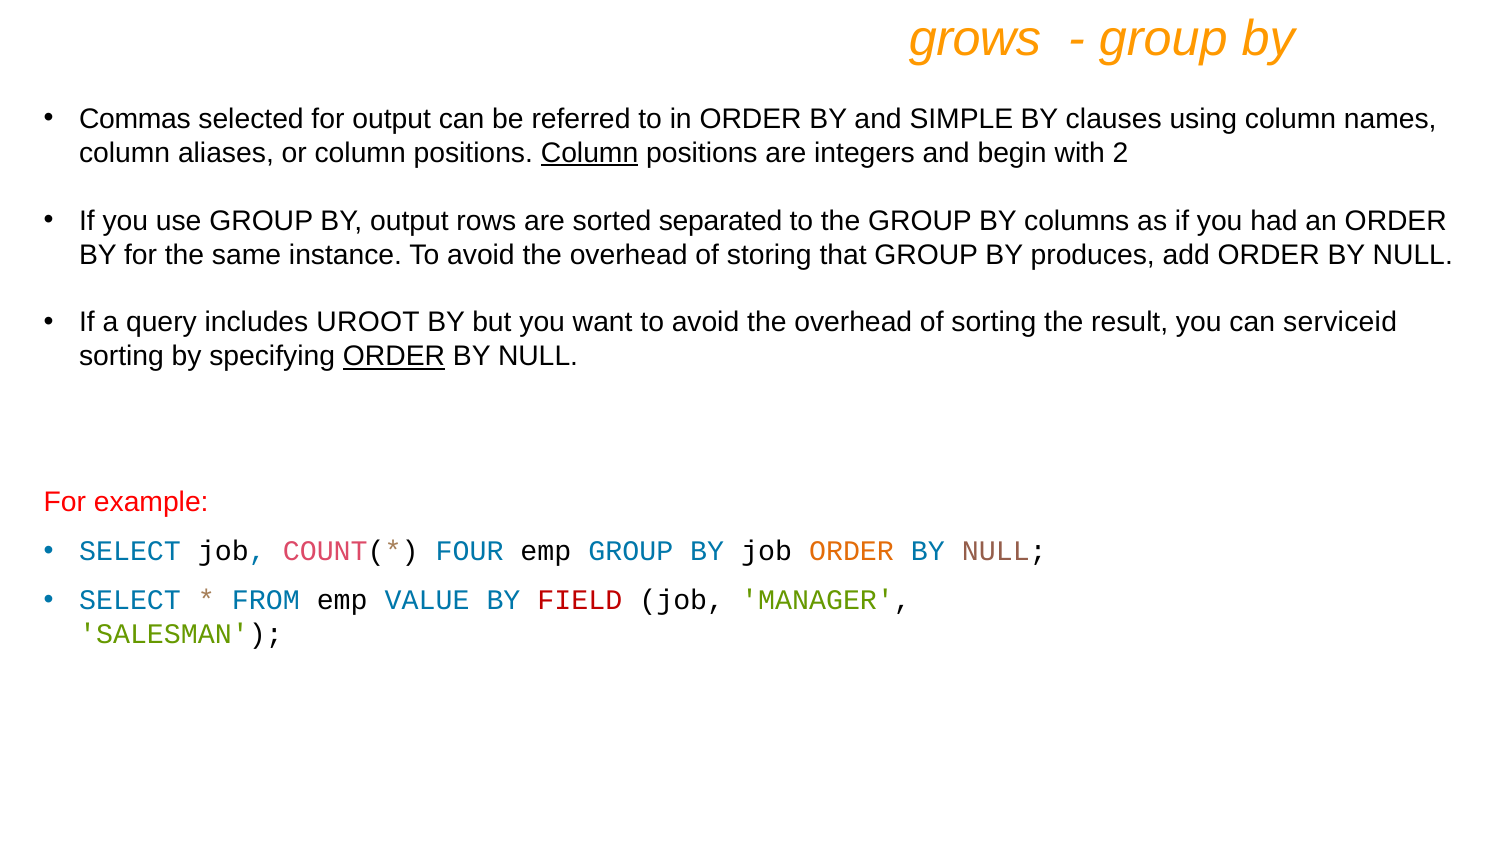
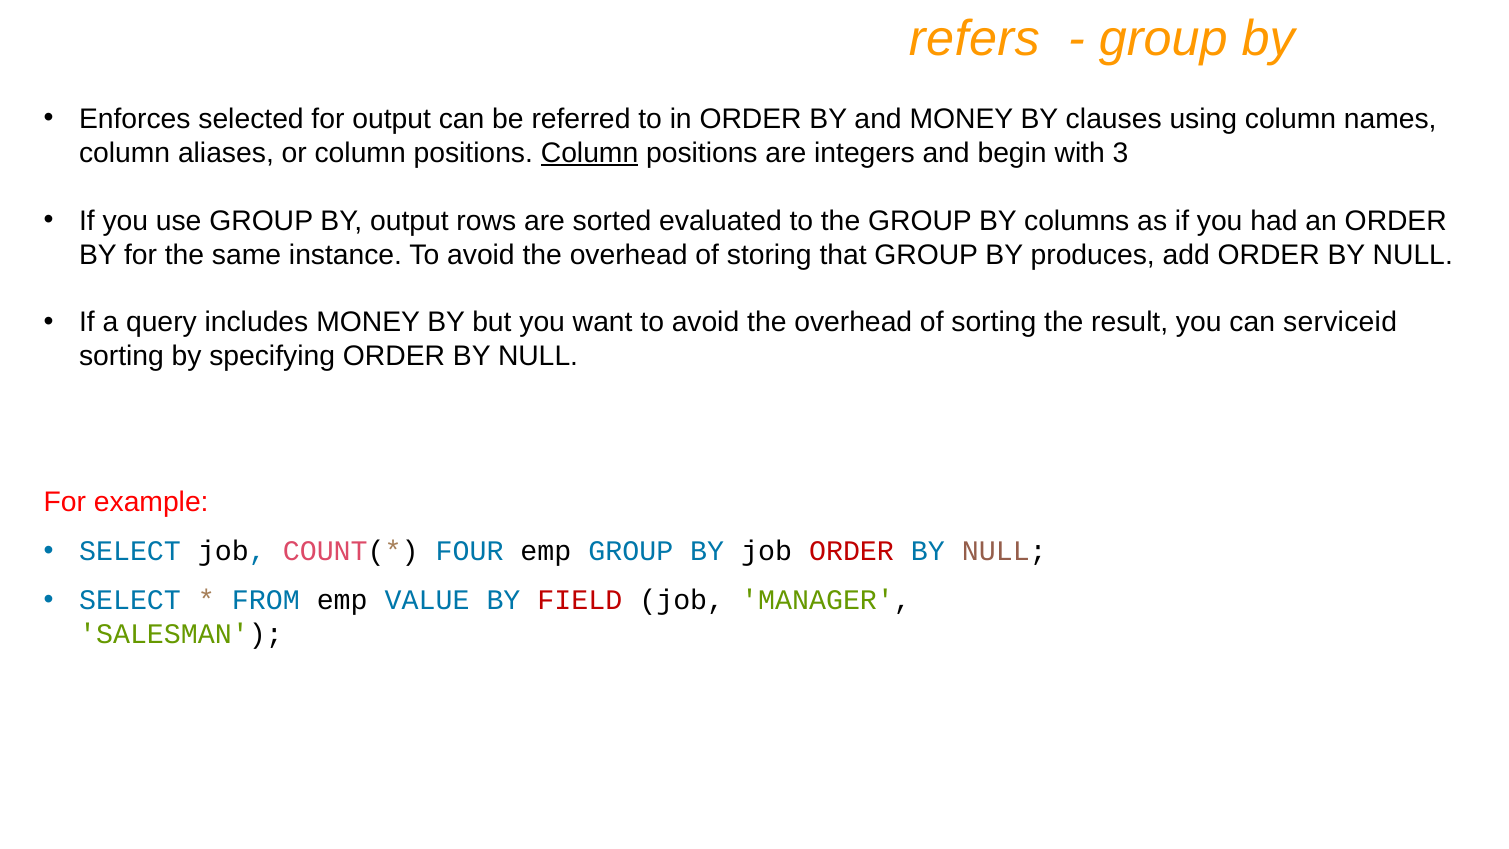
grows: grows -> refers
Commas: Commas -> Enforces
and SIMPLE: SIMPLE -> MONEY
2: 2 -> 3
separated: separated -> evaluated
includes UROOT: UROOT -> MONEY
ORDER at (394, 356) underline: present -> none
ORDER at (851, 551) colour: orange -> red
